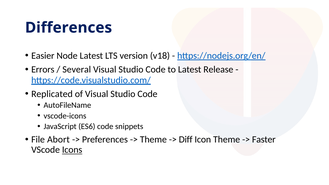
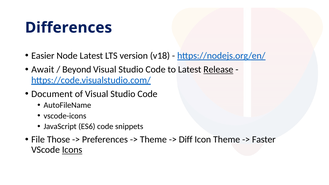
Errors: Errors -> Await
Several: Several -> Beyond
Release underline: none -> present
Replicated: Replicated -> Document
Abort: Abort -> Those
